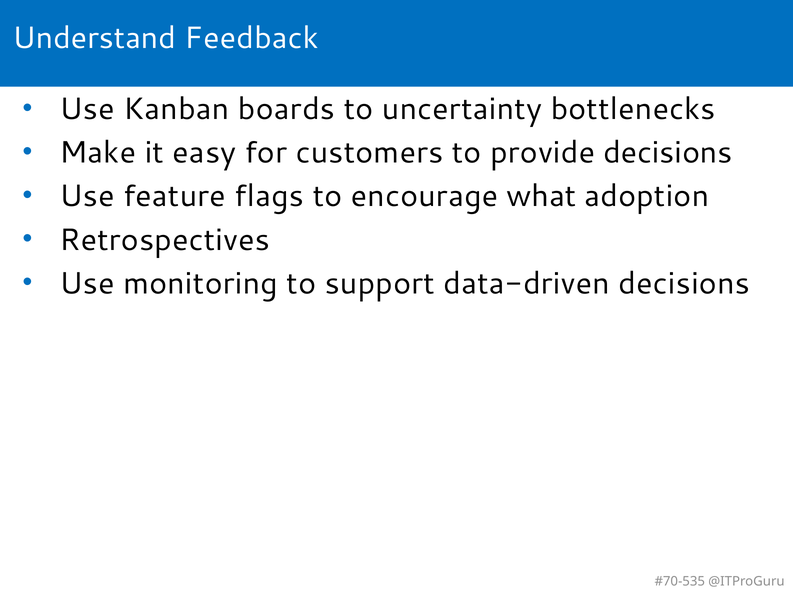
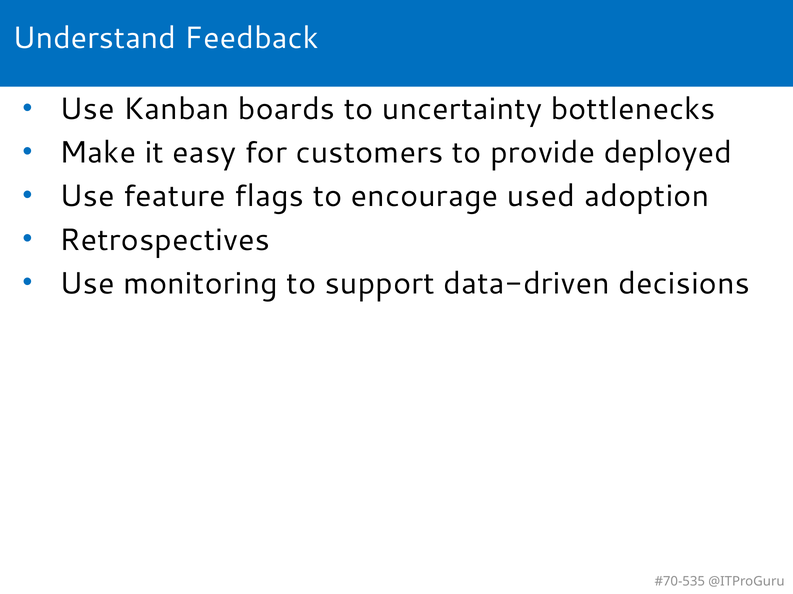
provide decisions: decisions -> deployed
what: what -> used
